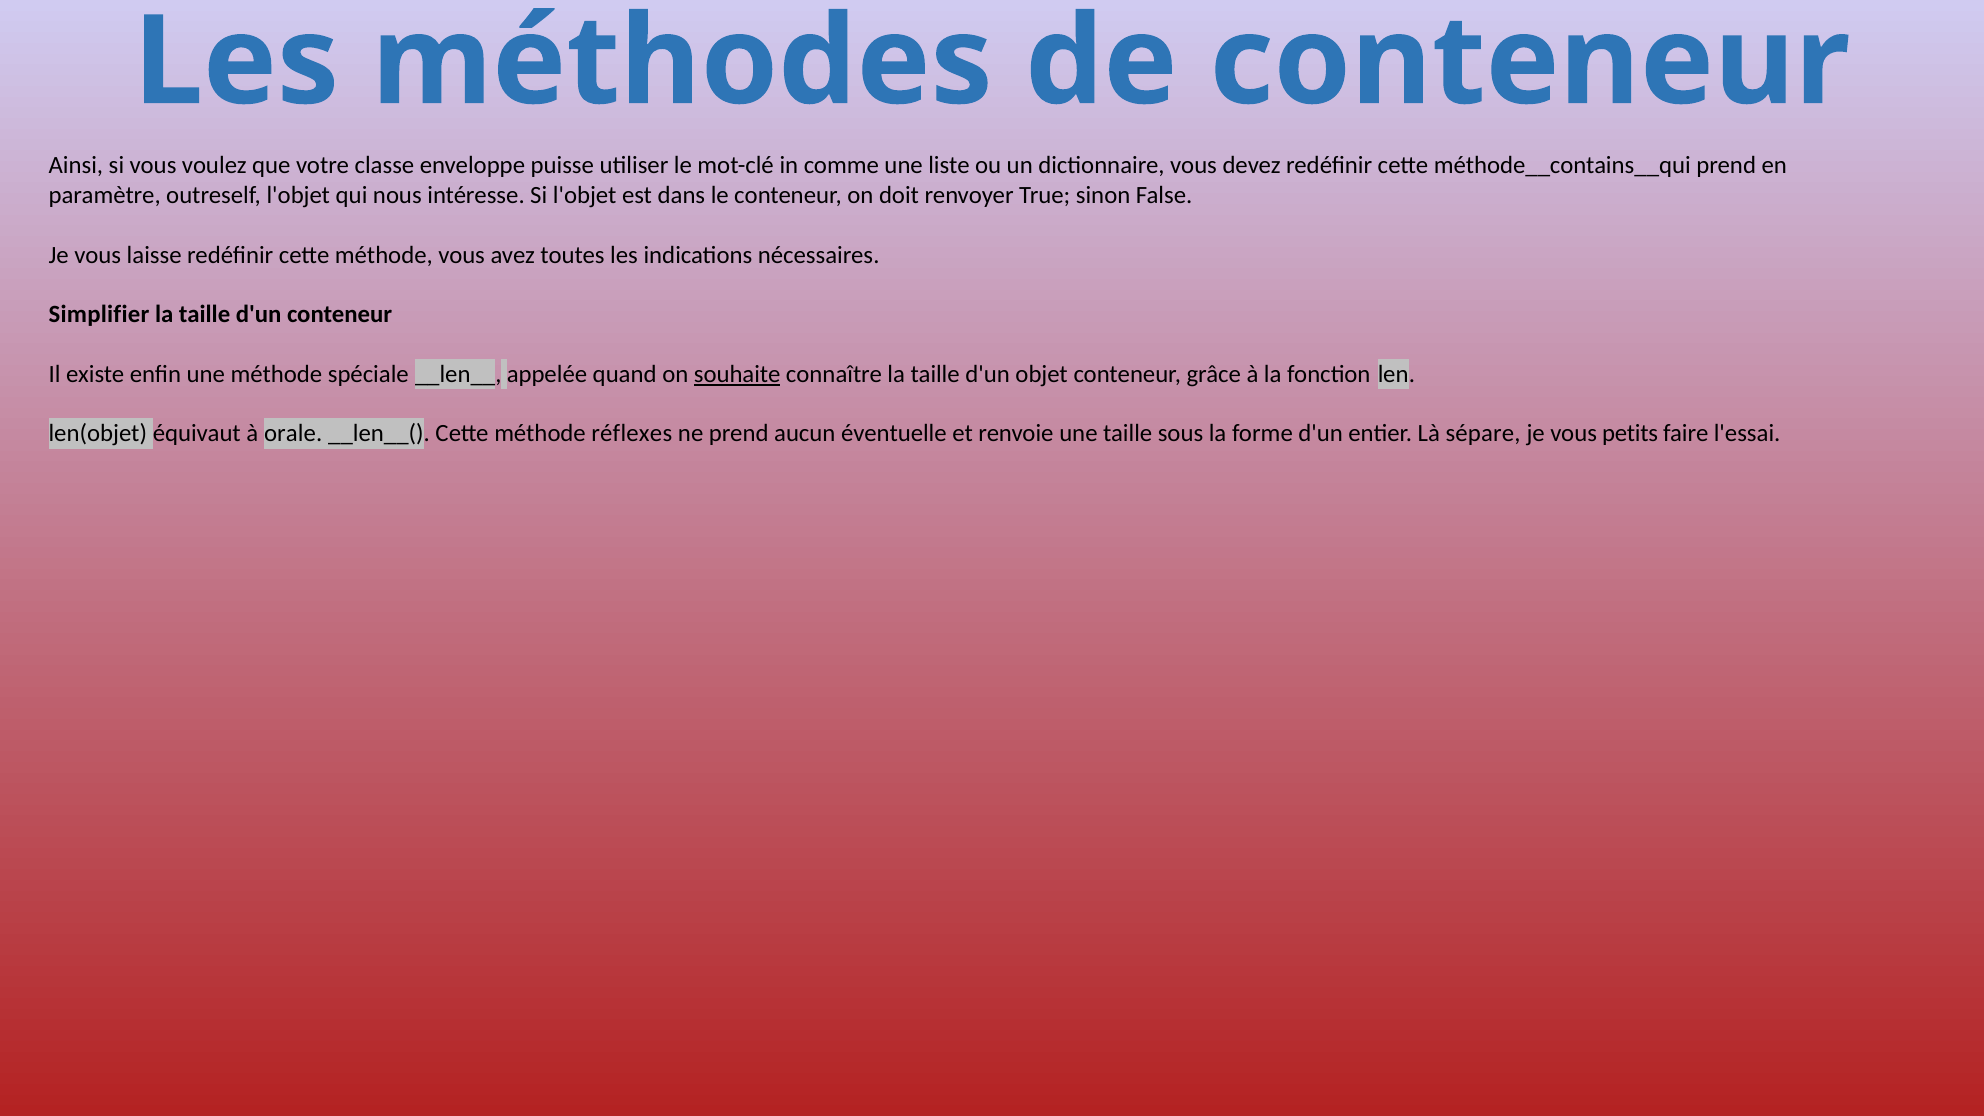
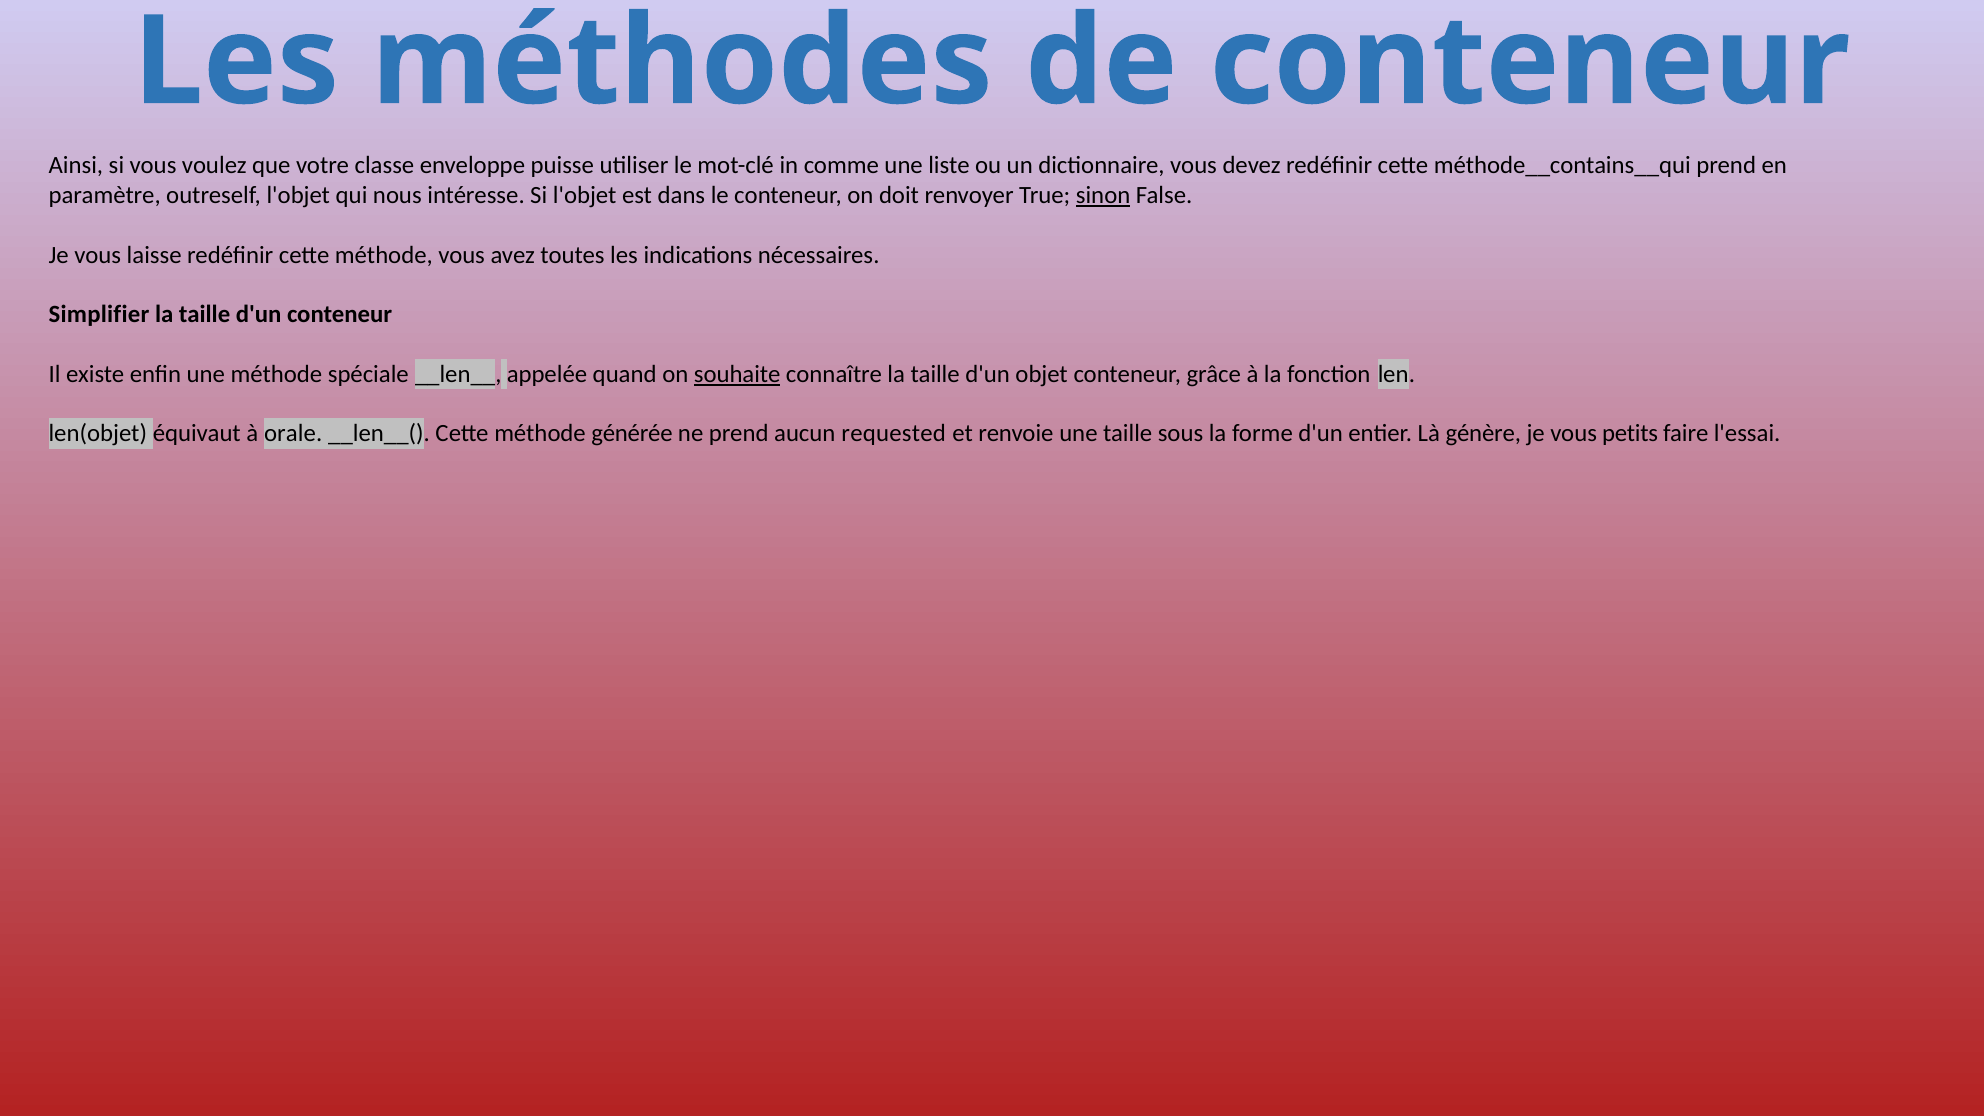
sinon underline: none -> present
réflexes: réflexes -> générée
éventuelle: éventuelle -> requested
sépare: sépare -> génère
